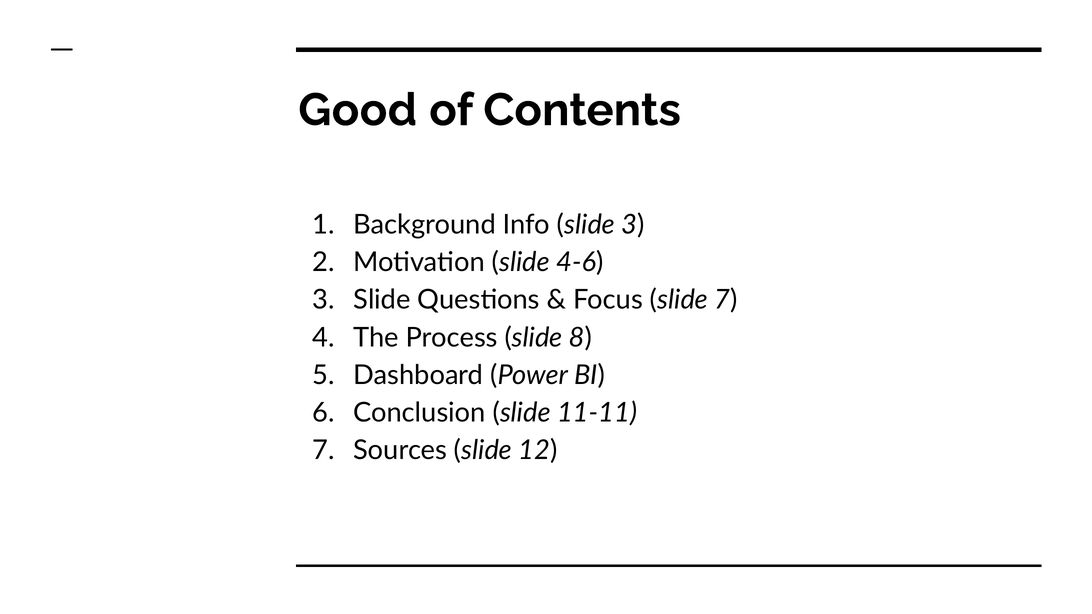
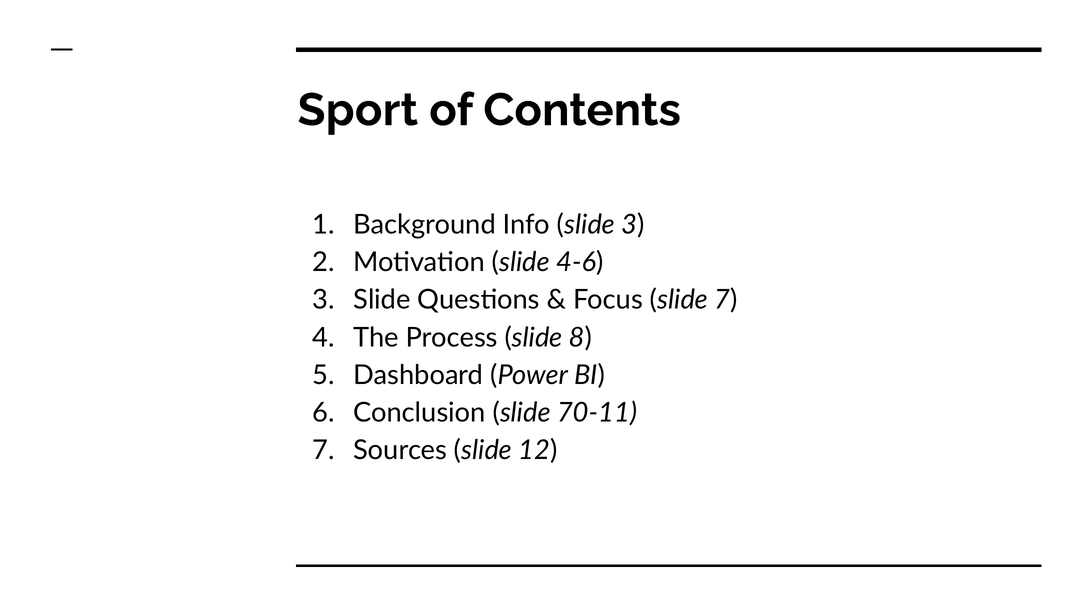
Good: Good -> Sport
11-11: 11-11 -> 70-11
